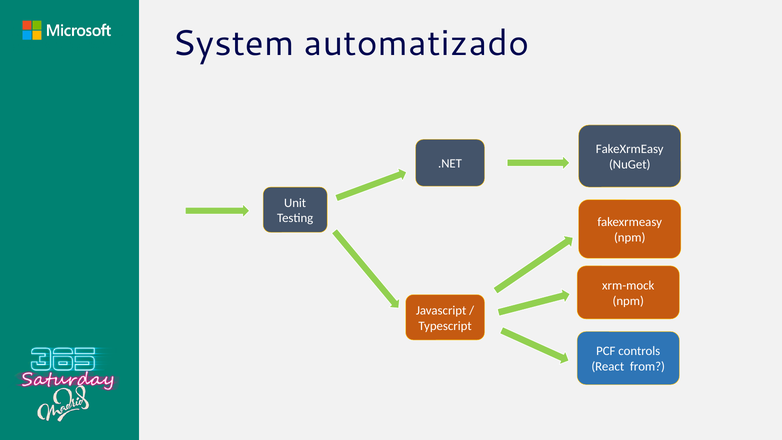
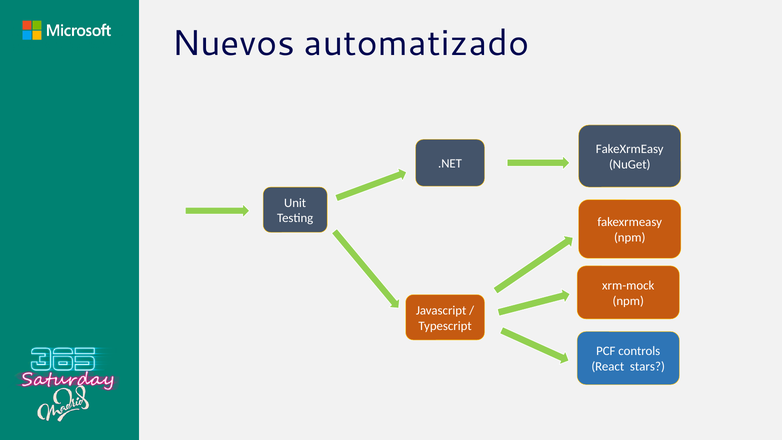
System: System -> Nuevos
from: from -> stars
